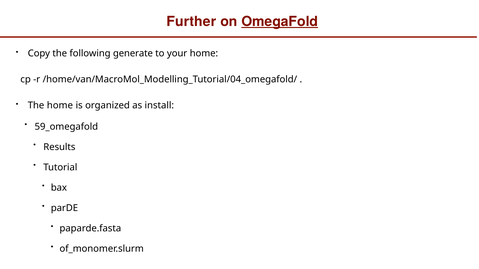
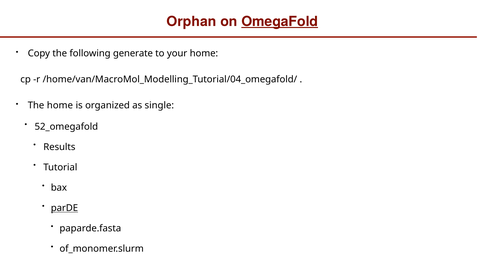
Further: Further -> Orphan
install: install -> single
59_omegafold: 59_omegafold -> 52_omegafold
parDE underline: none -> present
